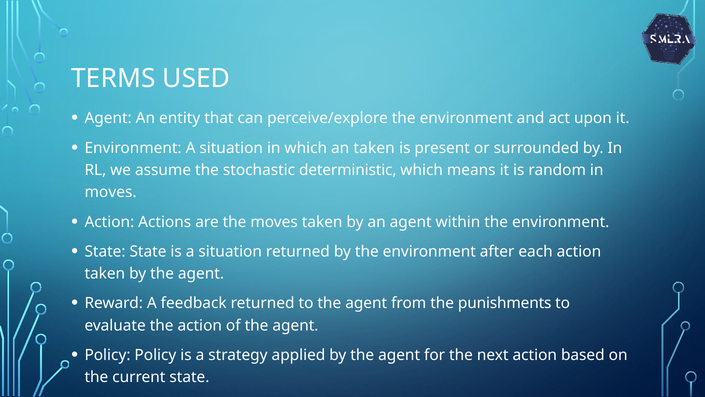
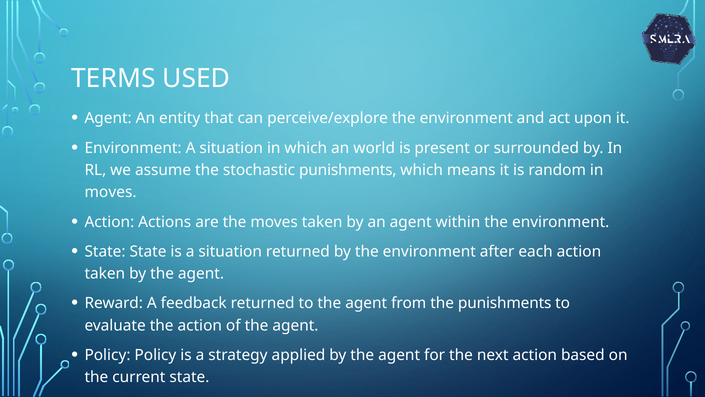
an taken: taken -> world
stochastic deterministic: deterministic -> punishments
